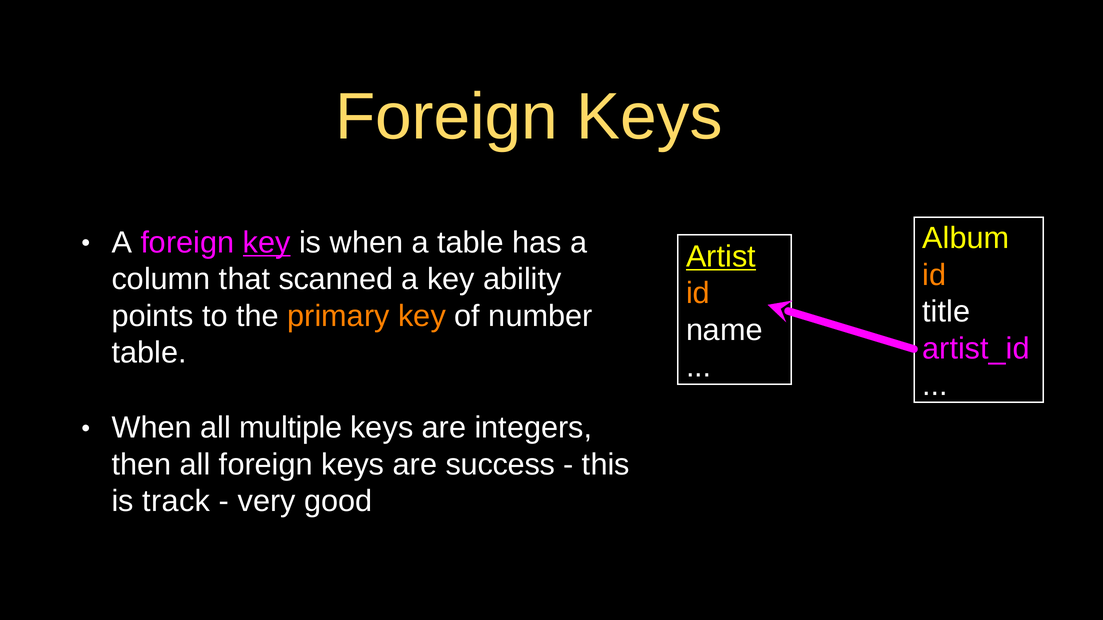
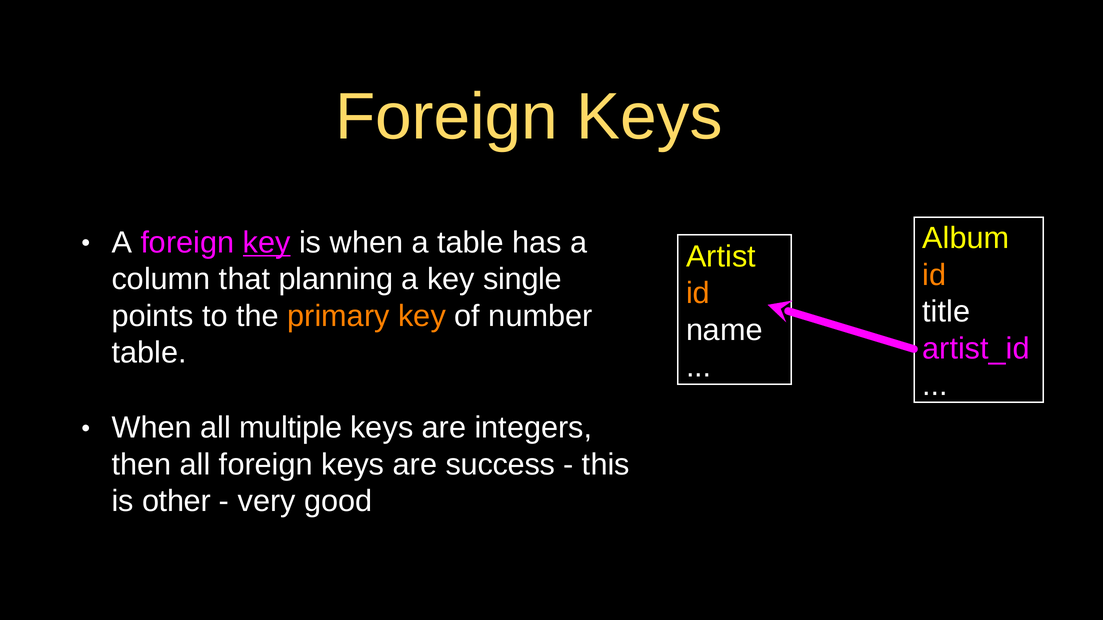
Artist underline: present -> none
scanned: scanned -> planning
ability: ability -> single
track: track -> other
